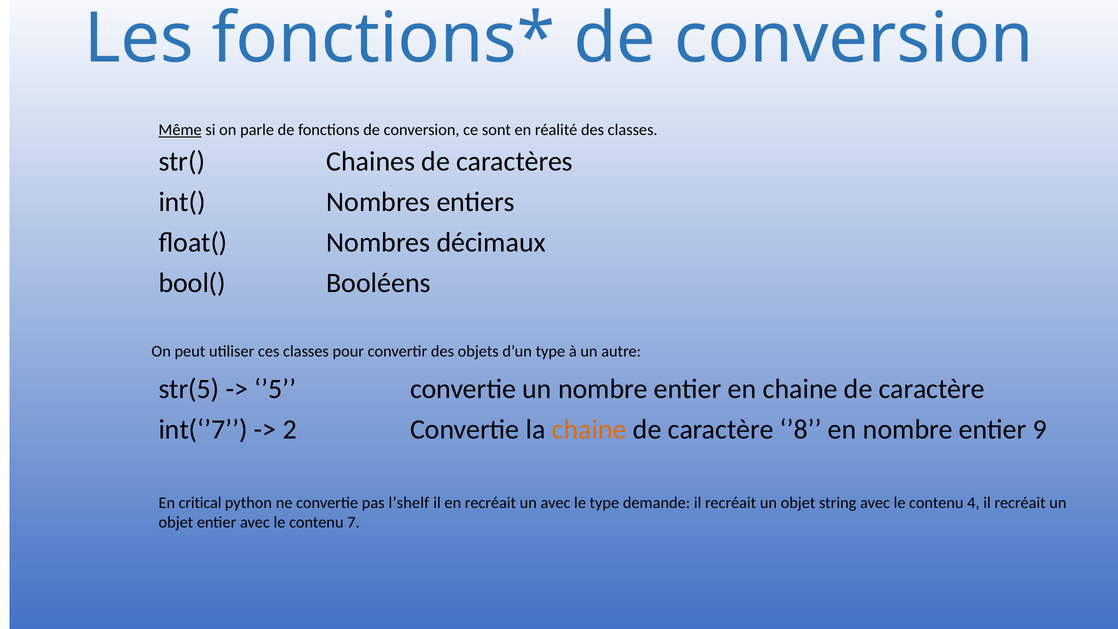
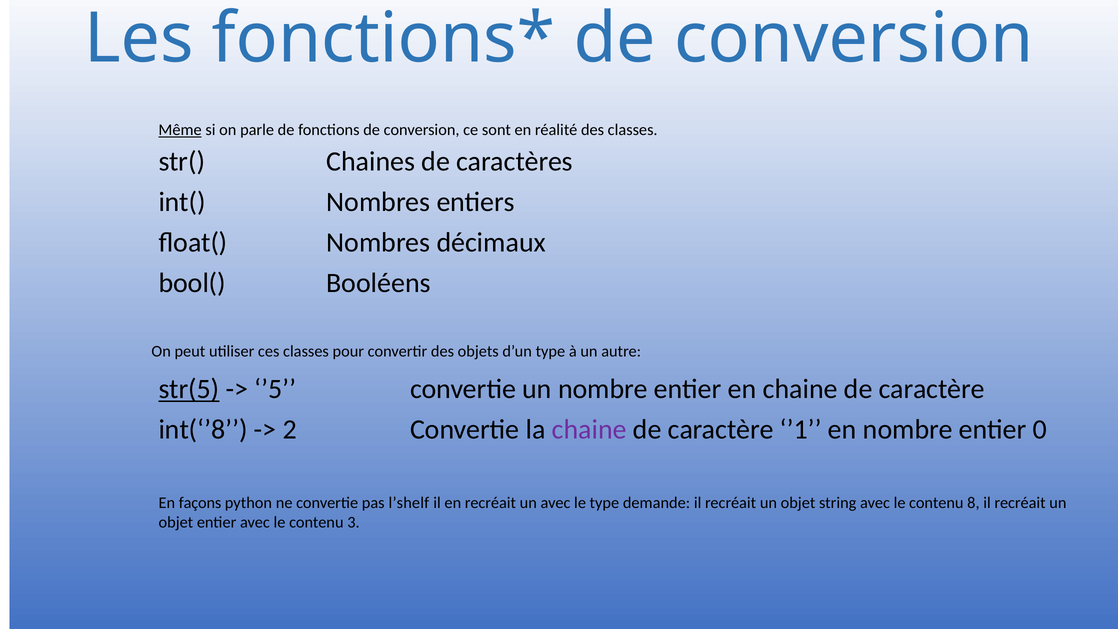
str(5 underline: none -> present
int(‘’7: int(‘’7 -> int(‘’8
chaine at (589, 430) colour: orange -> purple
’8: ’8 -> ’1
9: 9 -> 0
critical: critical -> façons
4: 4 -> 8
7: 7 -> 3
